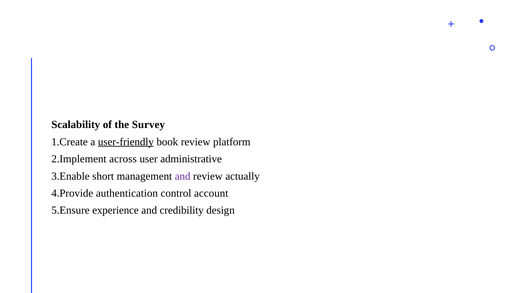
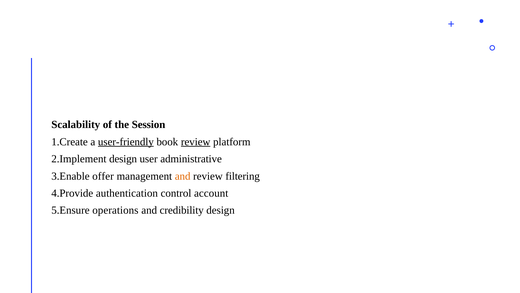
Survey: Survey -> Session
review at (196, 142) underline: none -> present
across at (123, 159): across -> design
short: short -> offer
and at (183, 176) colour: purple -> orange
actually: actually -> filtering
experience: experience -> operations
